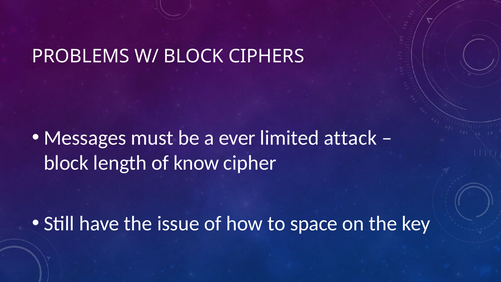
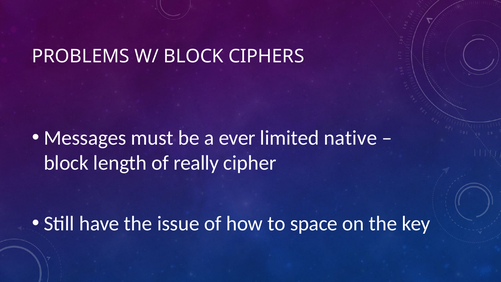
attack: attack -> native
know: know -> really
